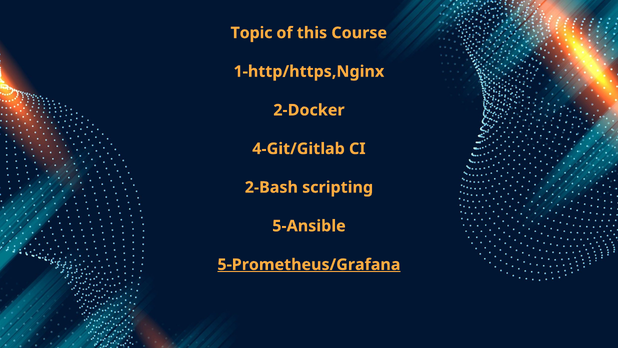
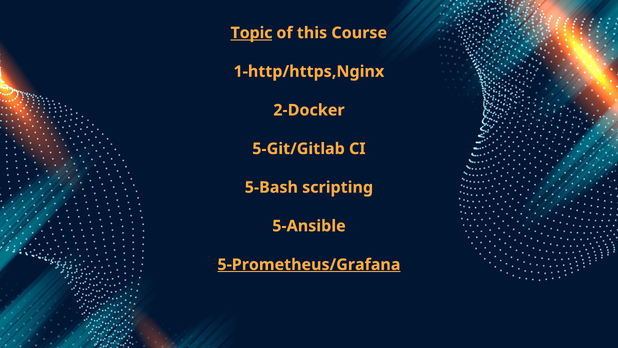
Topic underline: none -> present
4-Git/Gitlab: 4-Git/Gitlab -> 5-Git/Gitlab
2-Bash: 2-Bash -> 5-Bash
